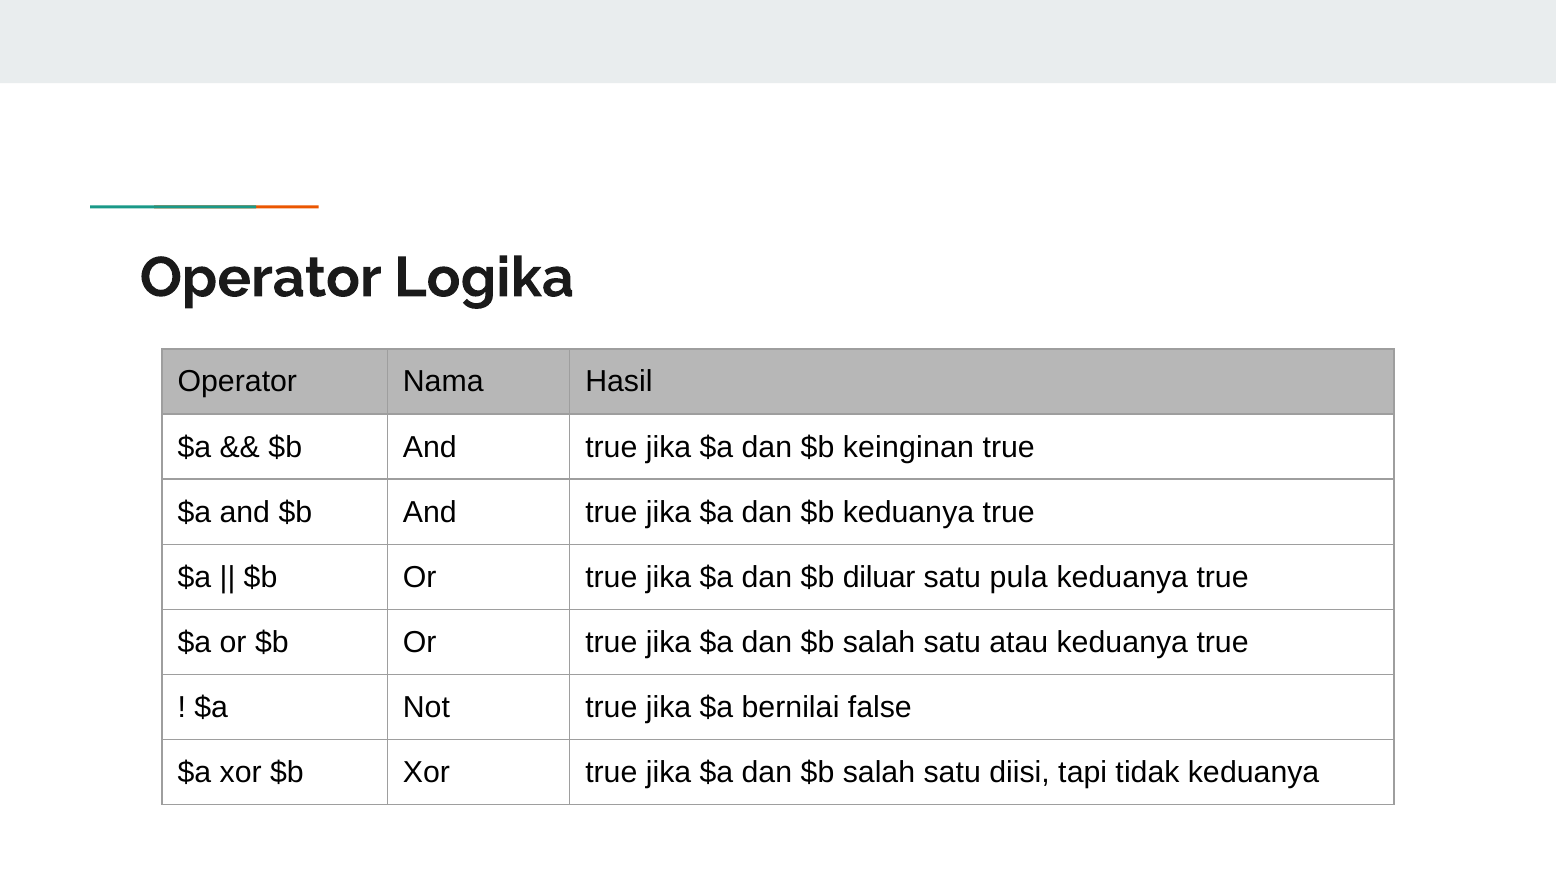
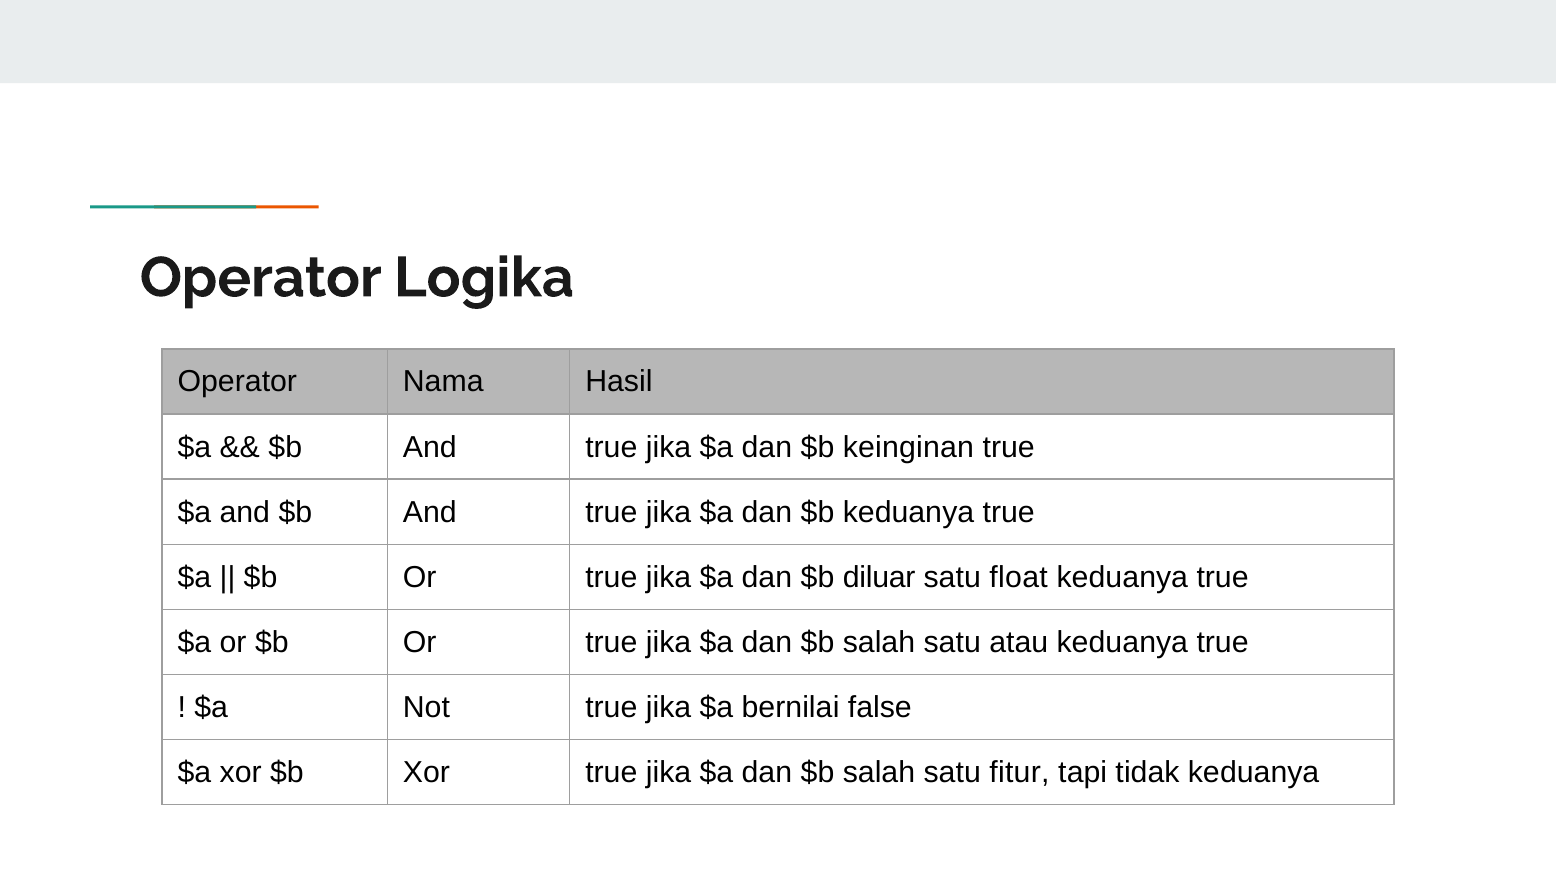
pula: pula -> float
diisi: diisi -> fitur
